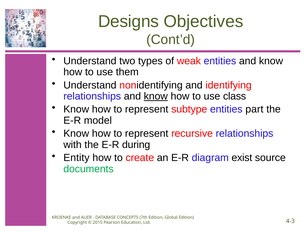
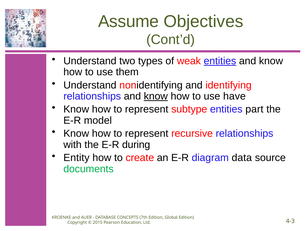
Designs: Designs -> Assume
entities at (220, 61) underline: none -> present
class: class -> have
exist: exist -> data
